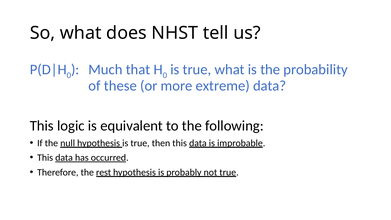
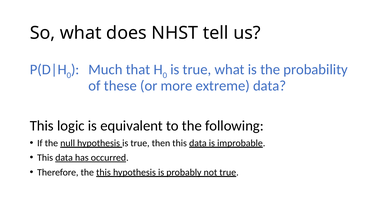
the rest: rest -> this
